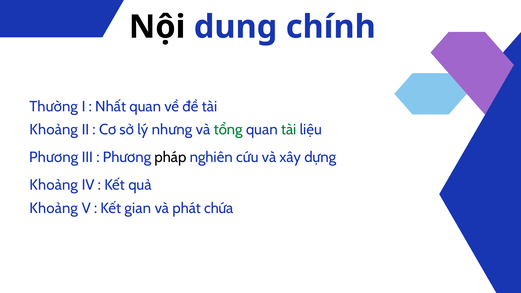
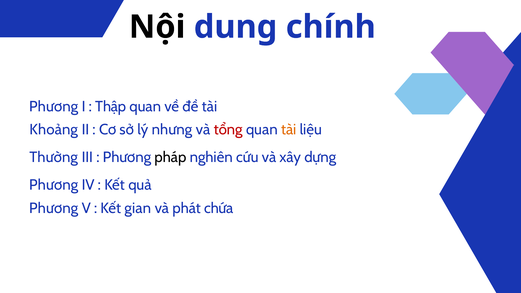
Thường at (54, 107): Thường -> Phương
Nhất: Nhất -> Thập
tổng colour: green -> red
tài at (289, 130) colour: green -> orange
Phương at (54, 157): Phương -> Thường
Khoảng at (54, 185): Khoảng -> Phương
Khoảng at (54, 208): Khoảng -> Phương
